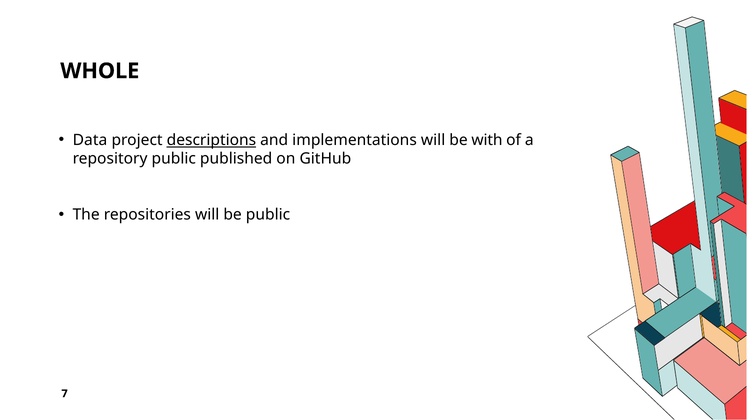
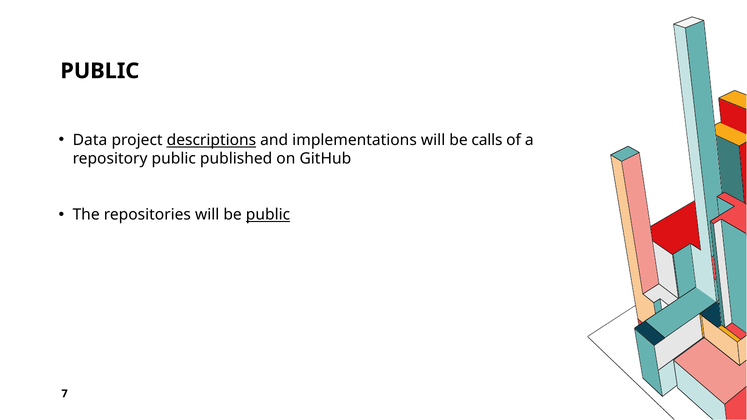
WHOLE at (100, 71): WHOLE -> PUBLIC
with: with -> calls
public at (268, 215) underline: none -> present
